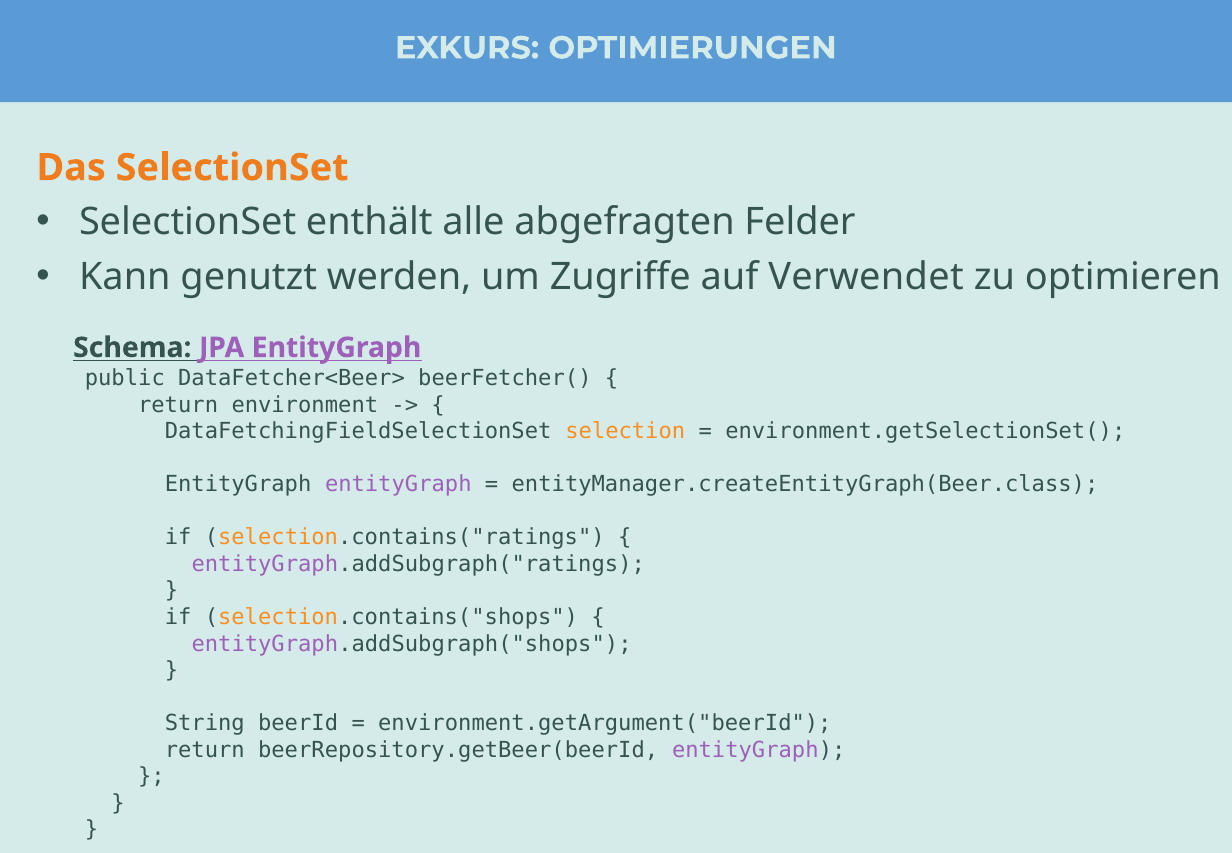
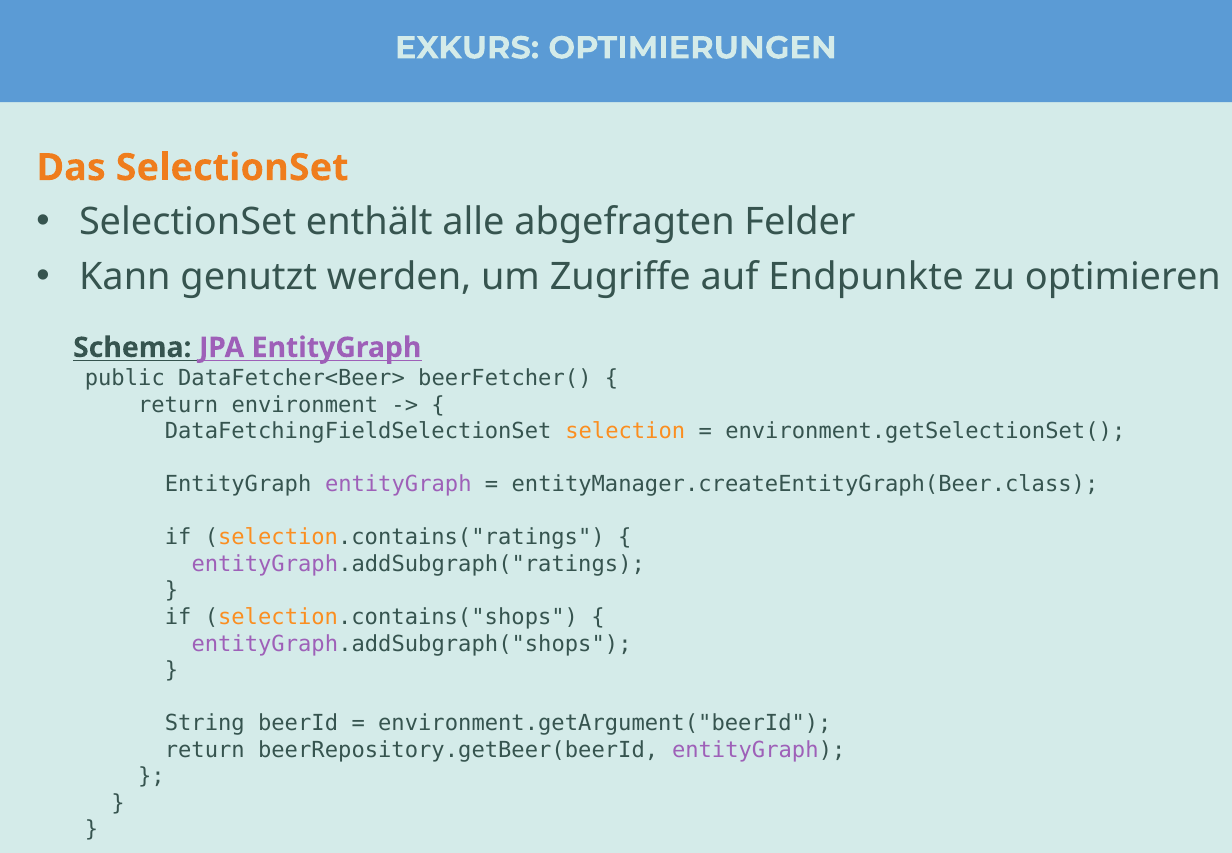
Verwendet: Verwendet -> Endpunkte
